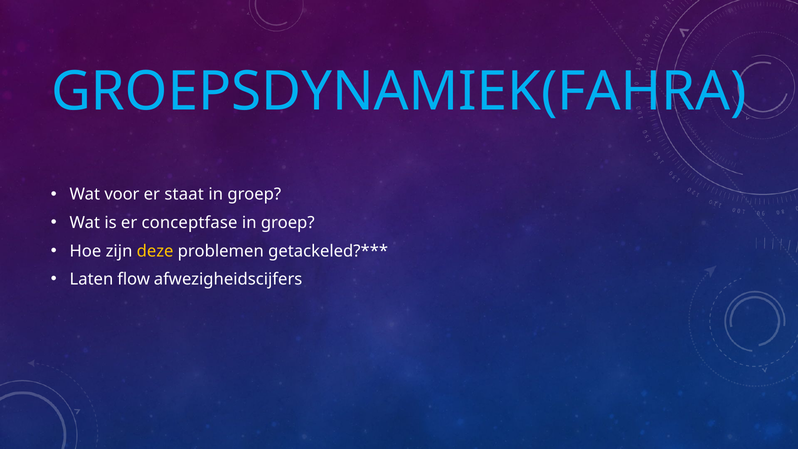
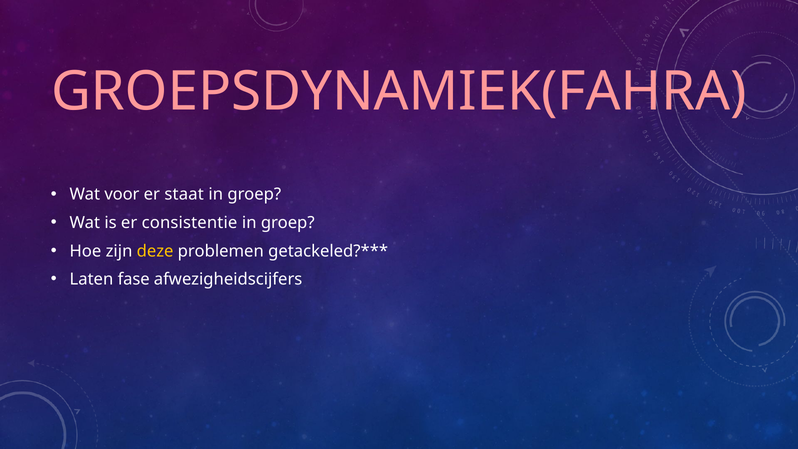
GROEPSDYNAMIEK(FAHRA colour: light blue -> pink
conceptfase: conceptfase -> consistentie
flow: flow -> fase
